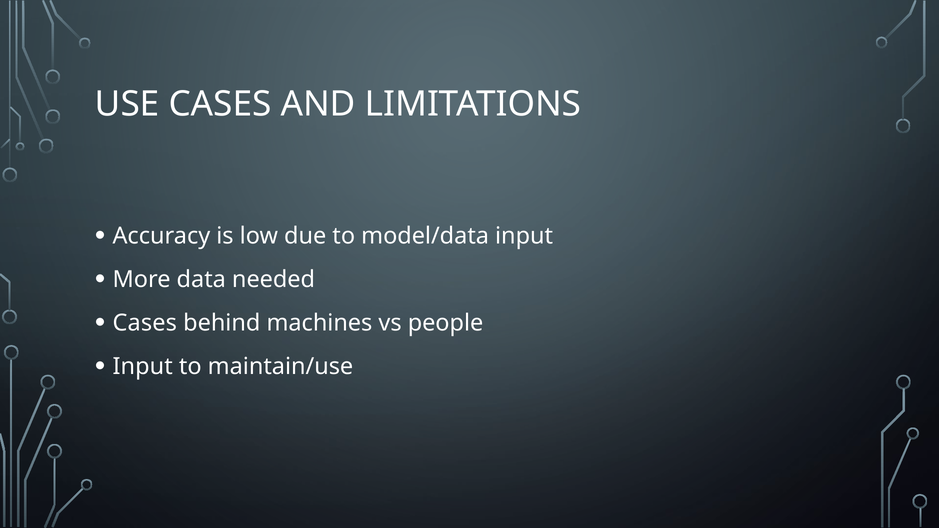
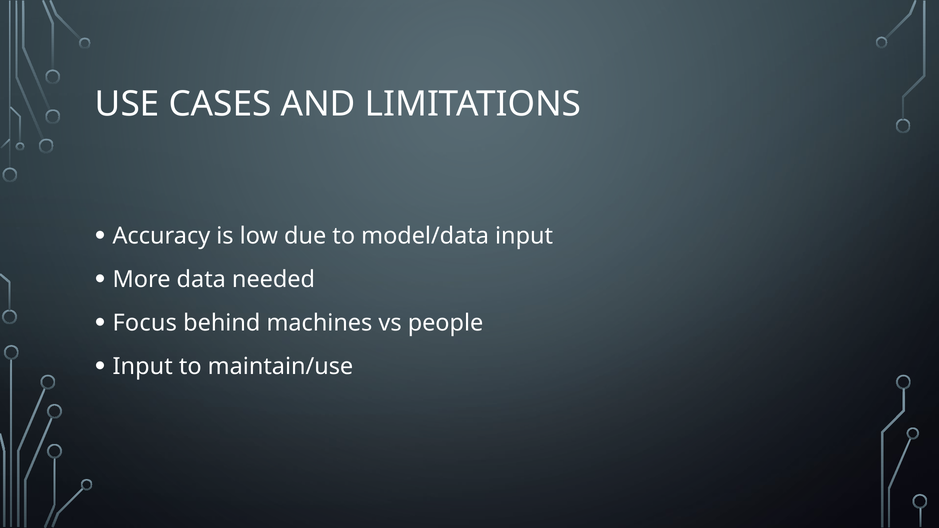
Cases at (145, 323): Cases -> Focus
